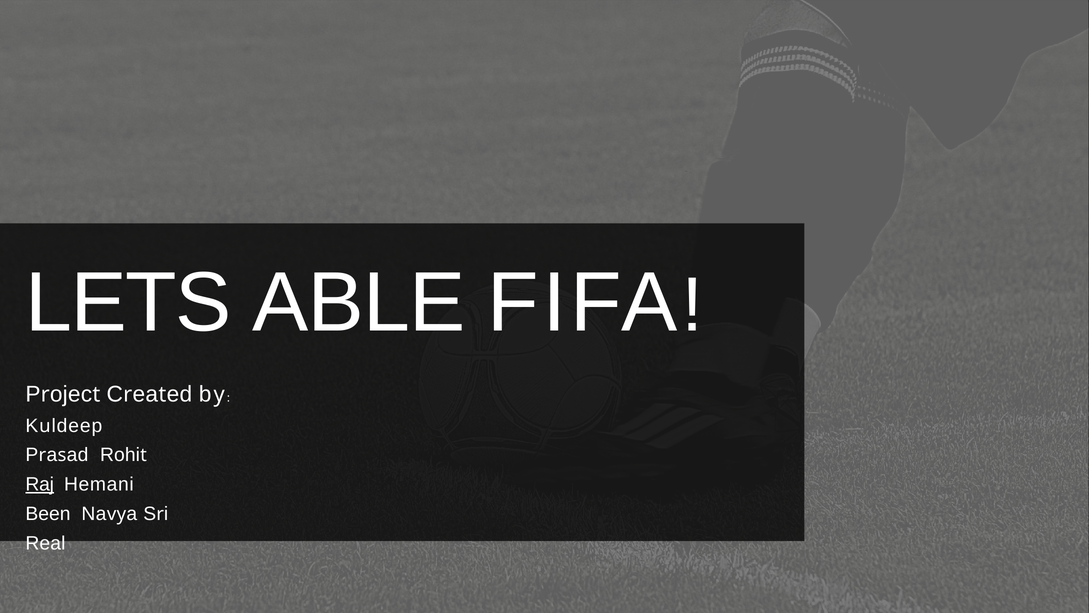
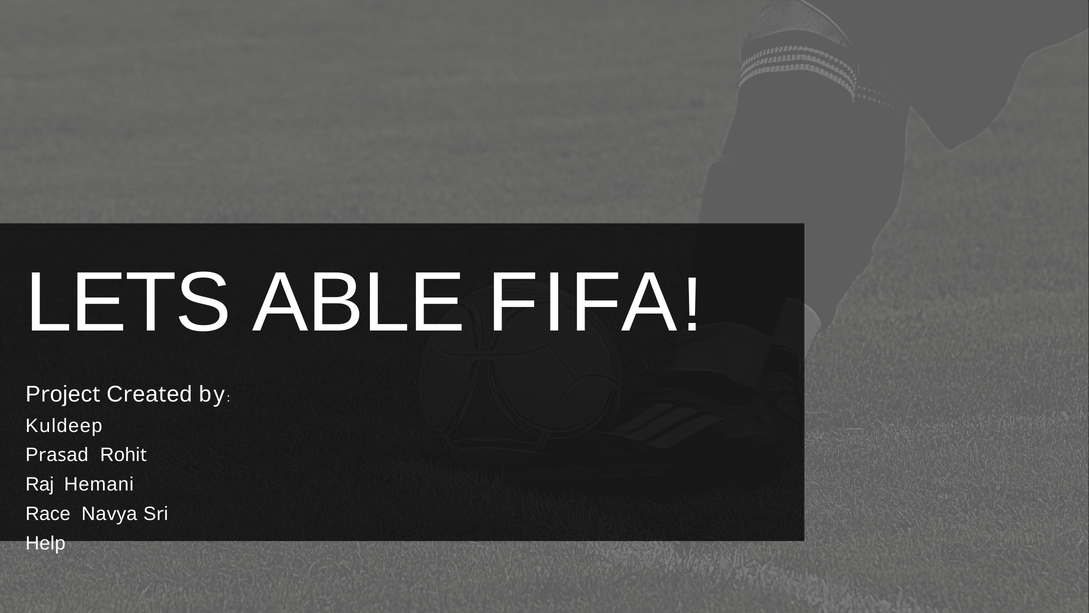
Raj underline: present -> none
Been: Been -> Race
Real: Real -> Help
